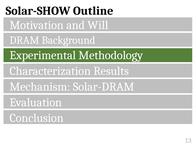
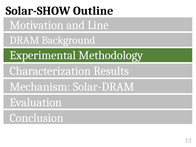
Will: Will -> Line
